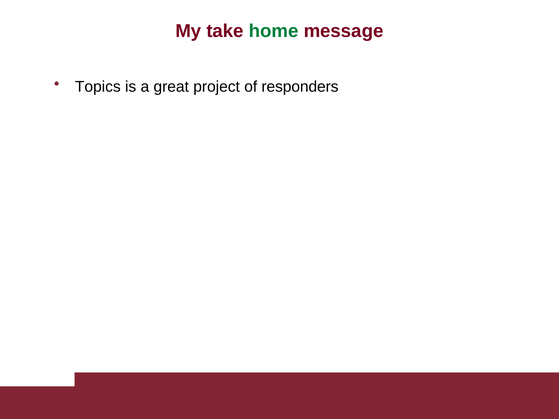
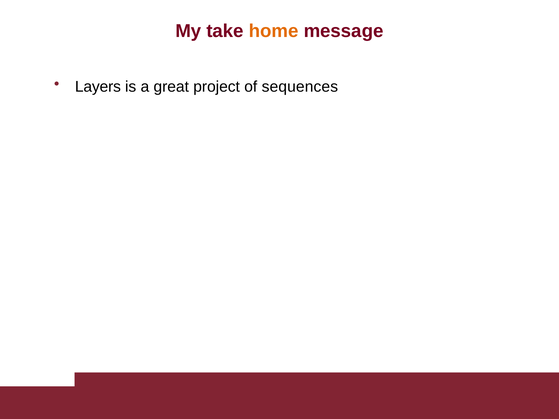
home colour: green -> orange
Topics: Topics -> Layers
responders: responders -> sequences
